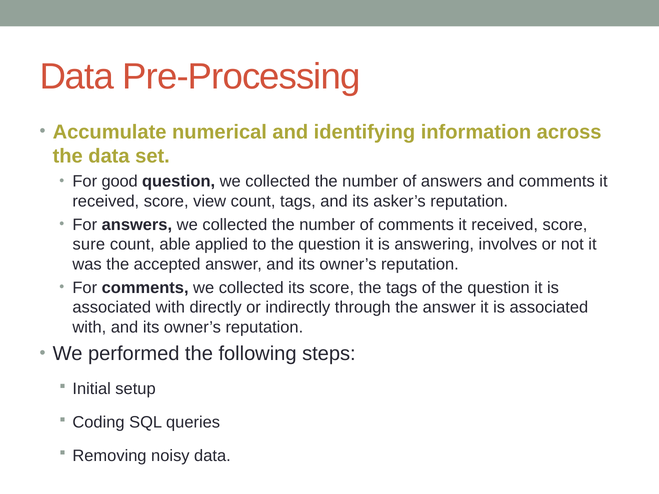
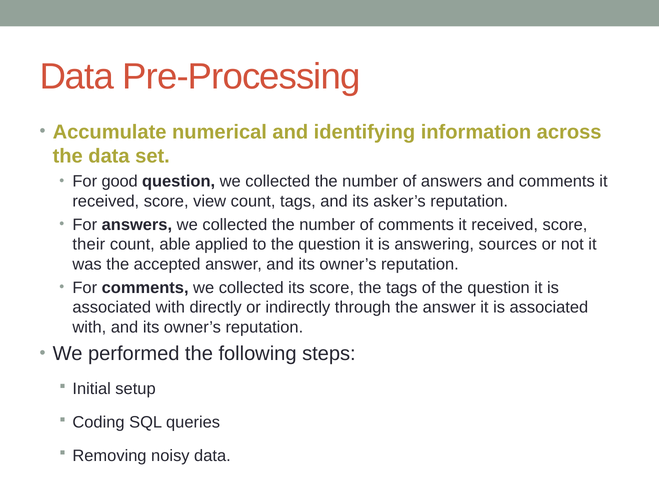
sure: sure -> their
involves: involves -> sources
